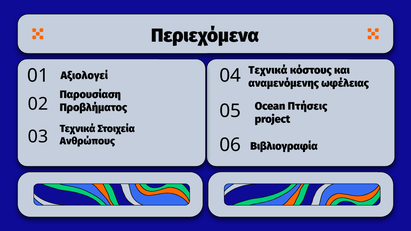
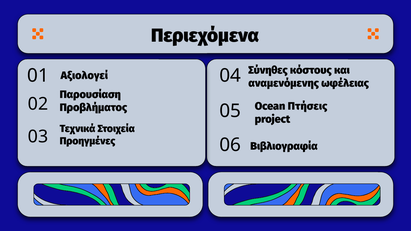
Τεχνικά at (268, 70): Τεχνικά -> Σύνηθες
Ανθρώπους: Ανθρώπους -> Προηγμένες
